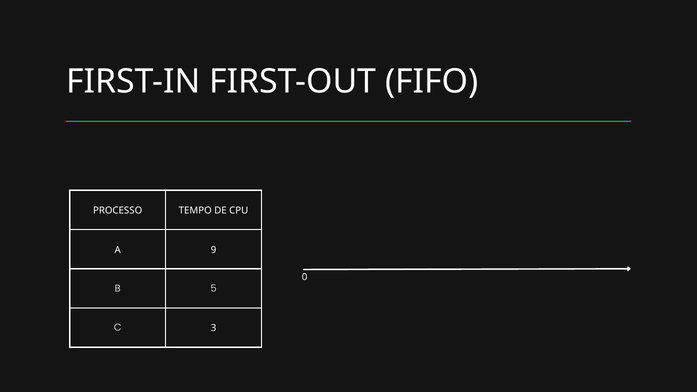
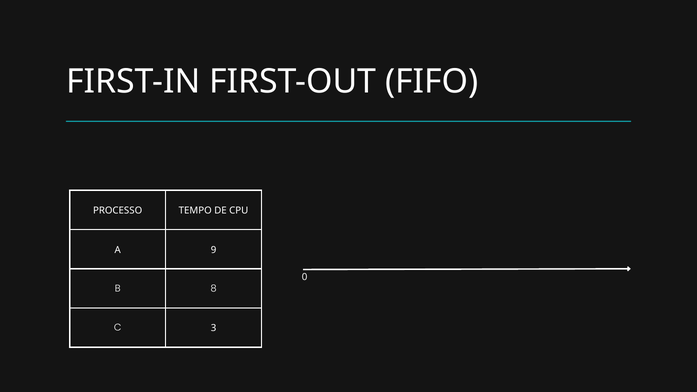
5: 5 -> 8
